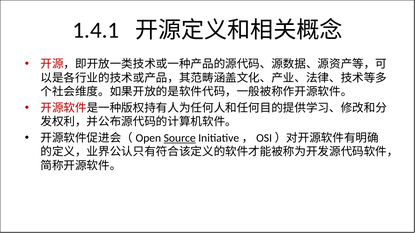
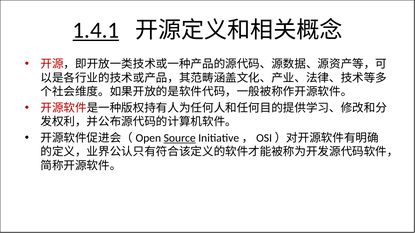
1.4.1 underline: none -> present
